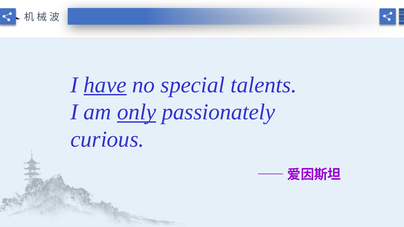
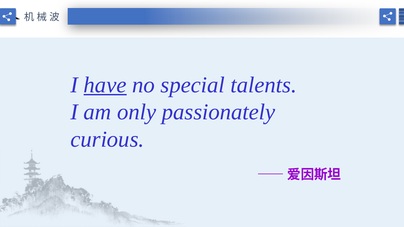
only underline: present -> none
